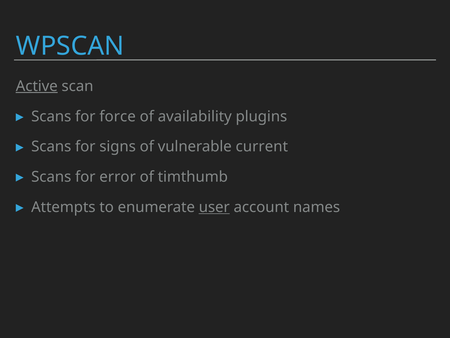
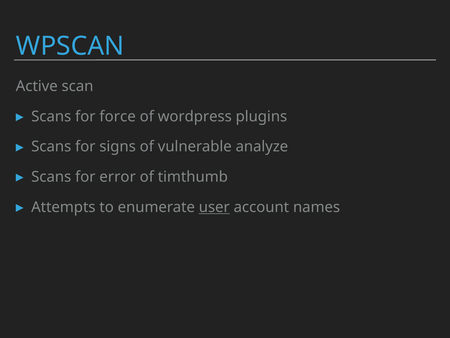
Active underline: present -> none
availability: availability -> wordpress
current: current -> analyze
